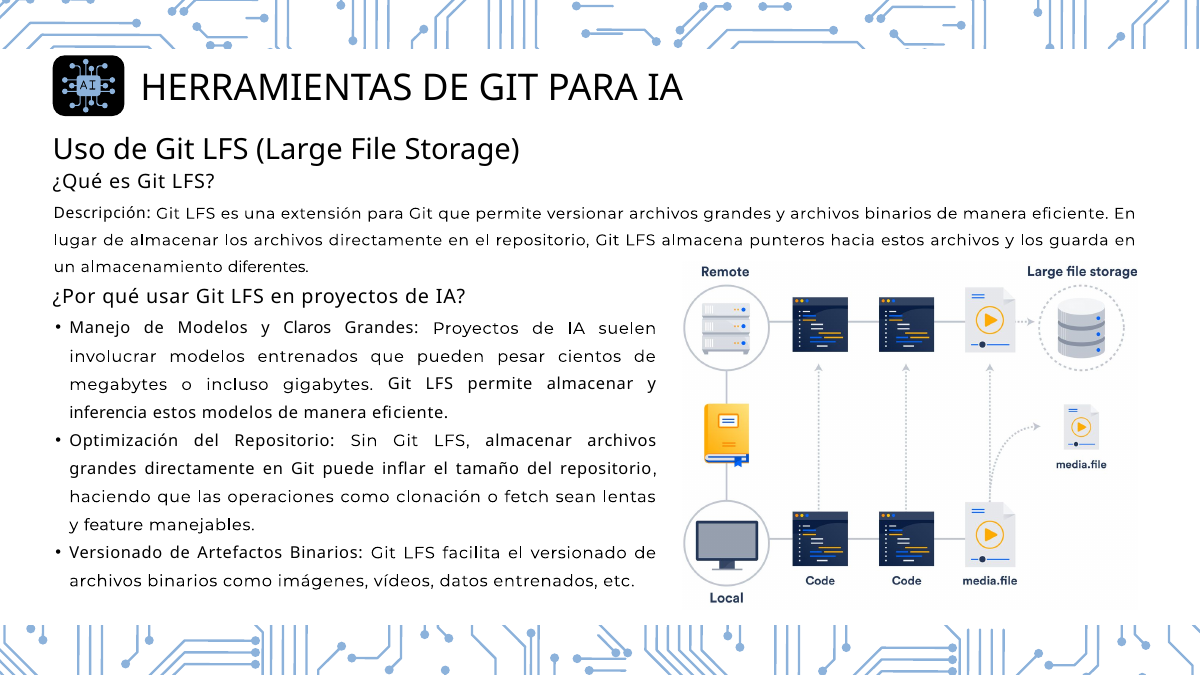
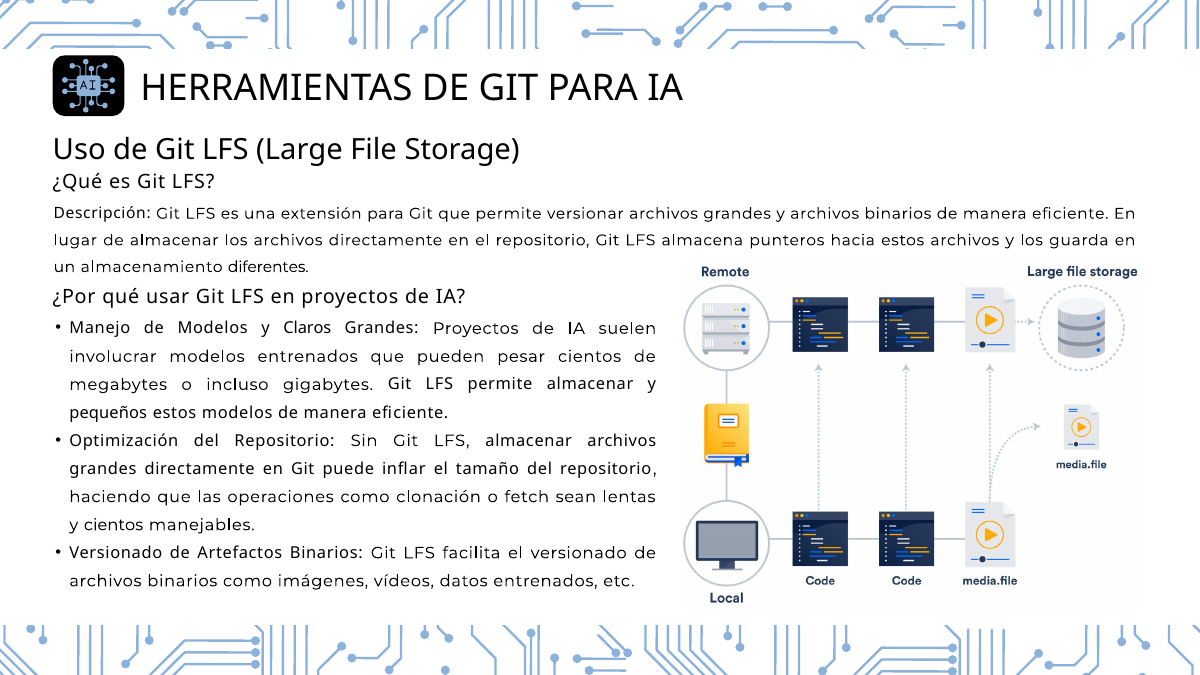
inferencia: inferencia -> pequeños
y feature: feature -> cientos
